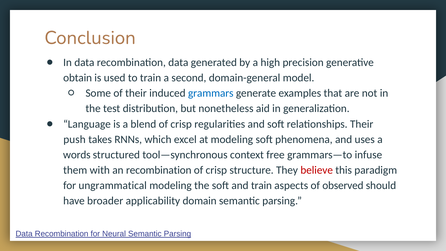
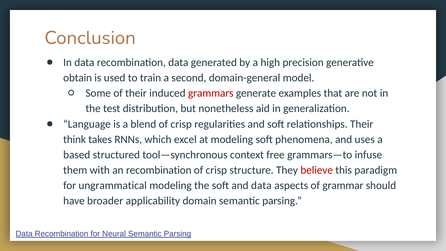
grammars colour: blue -> red
push: push -> think
words: words -> based
and train: train -> data
observed: observed -> grammar
